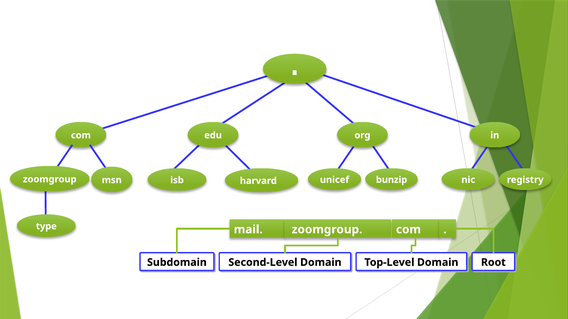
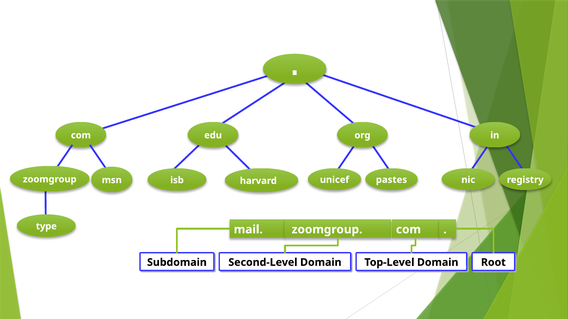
bunzip: bunzip -> pastes
